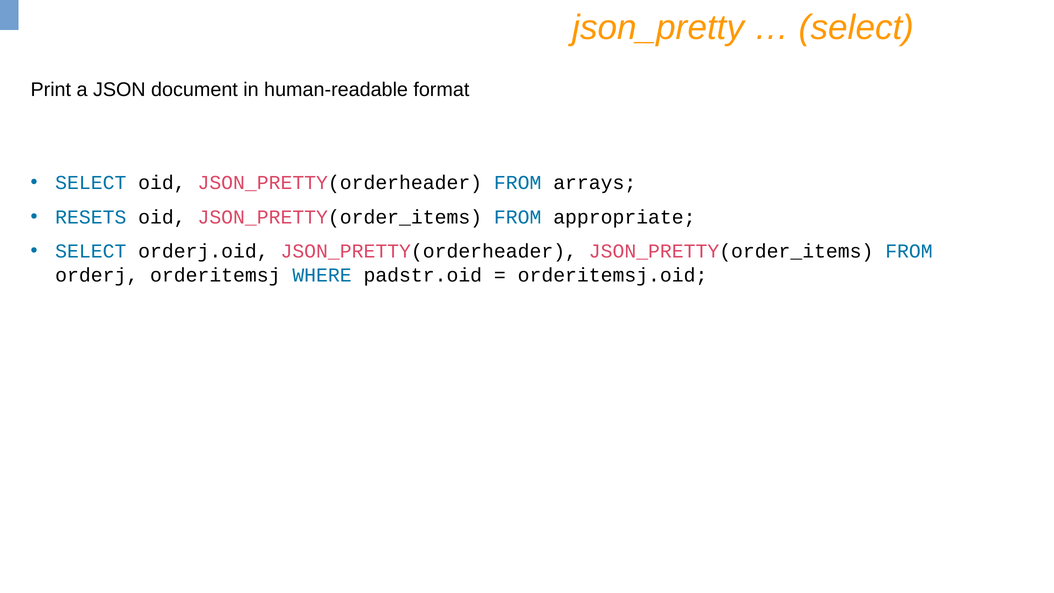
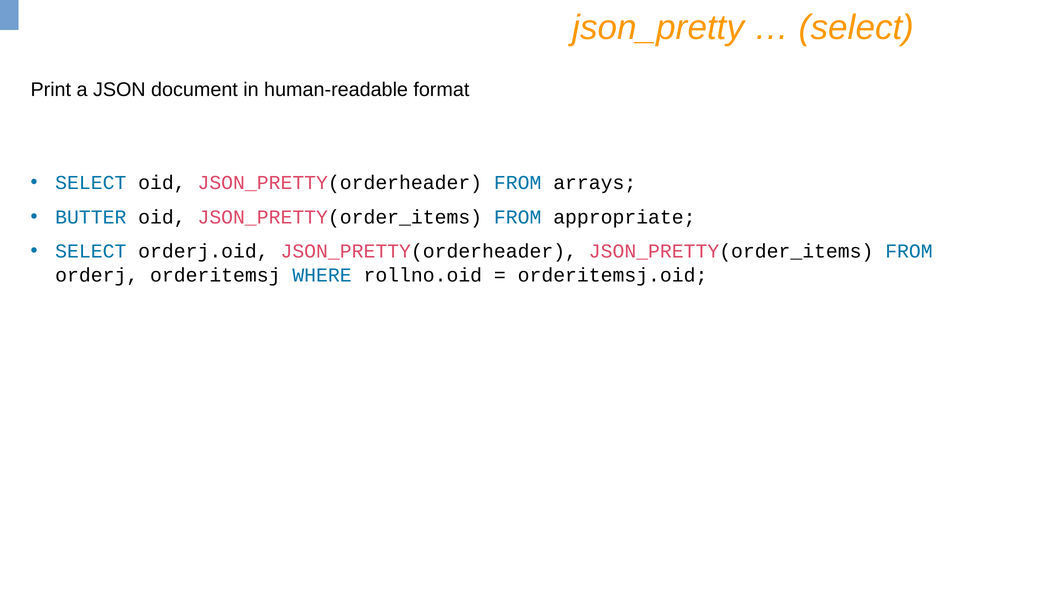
RESETS: RESETS -> BUTTER
padstr.oid: padstr.oid -> rollno.oid
